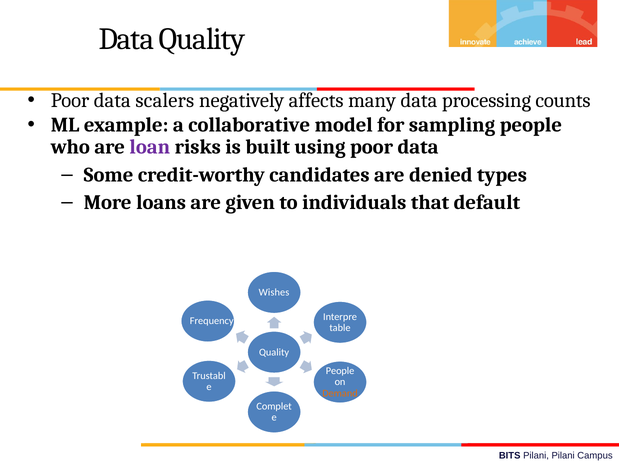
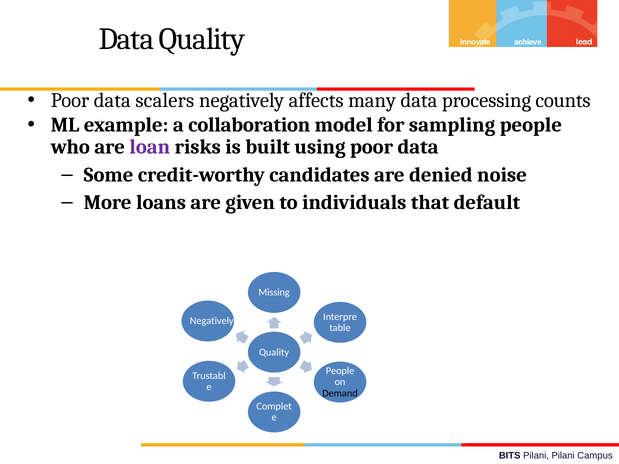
collaborative: collaborative -> collaboration
types: types -> noise
Wishes: Wishes -> Missing
Frequency at (212, 321): Frequency -> Negatively
Demand colour: orange -> black
